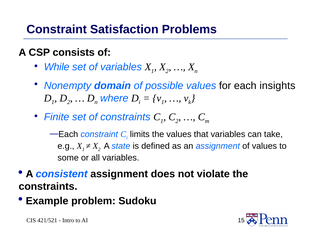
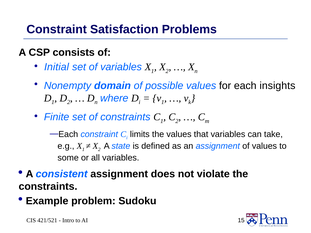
While: While -> Initial
